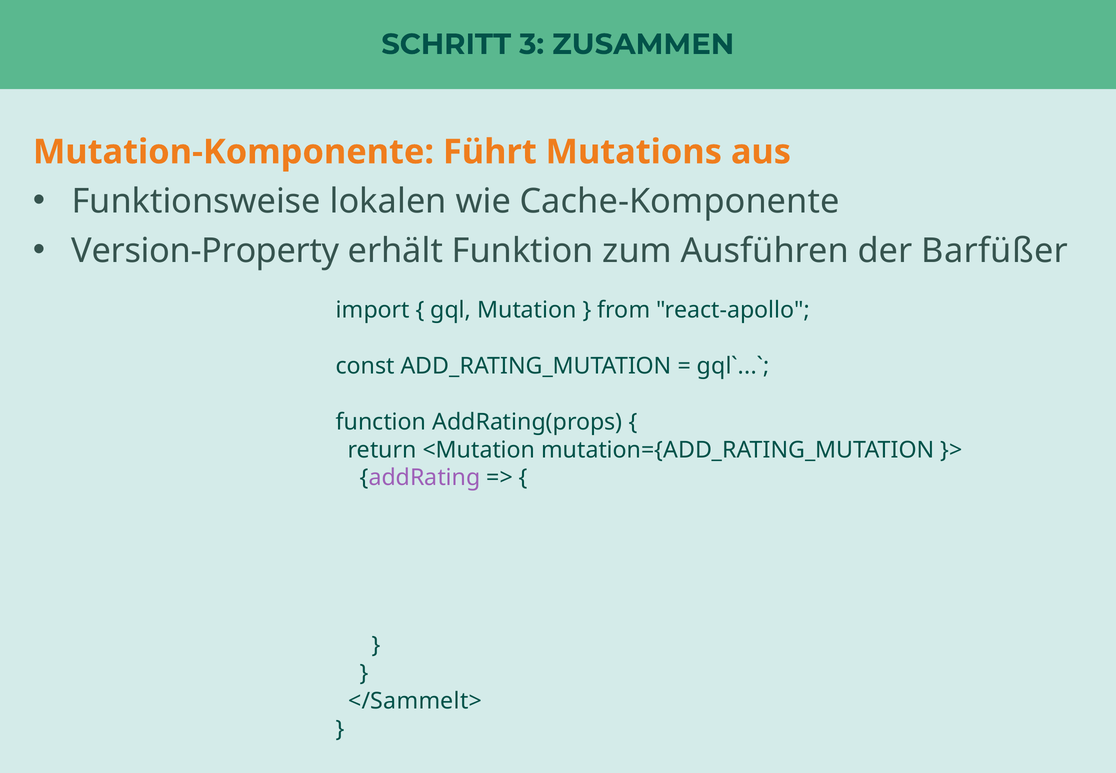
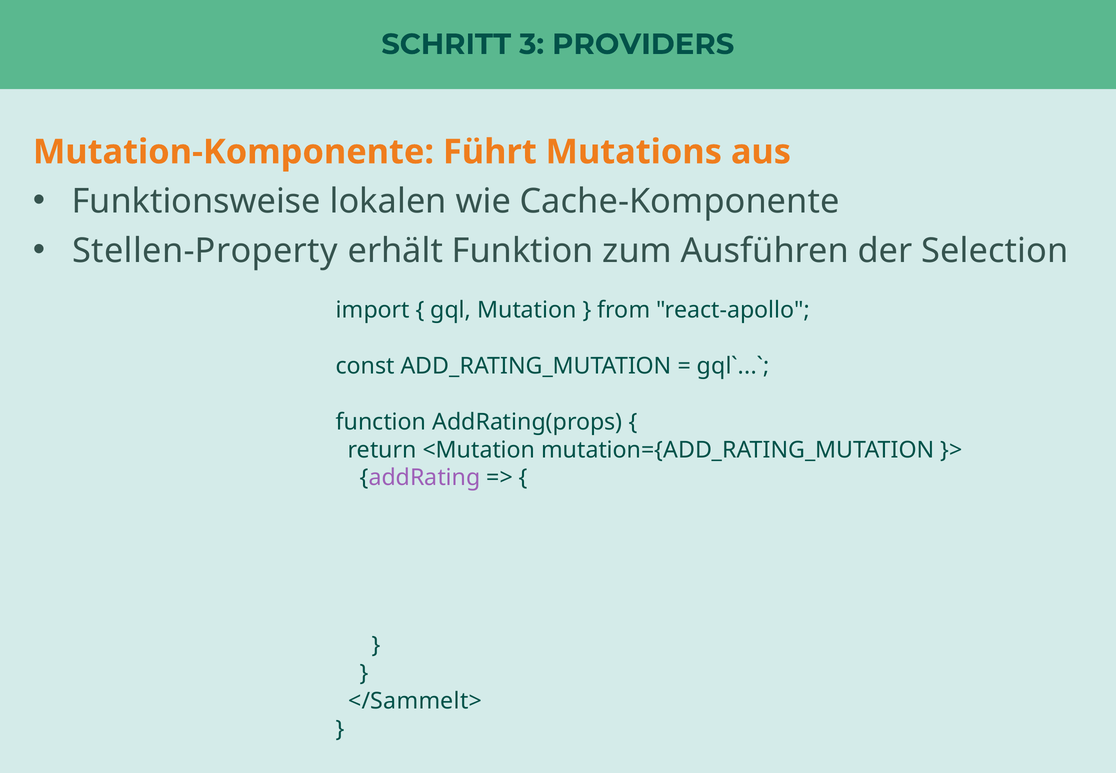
ZUSAMMEN: ZUSAMMEN -> PROVIDERS
Version-Property: Version-Property -> Stellen-Property
Barfüßer: Barfüßer -> Selection
